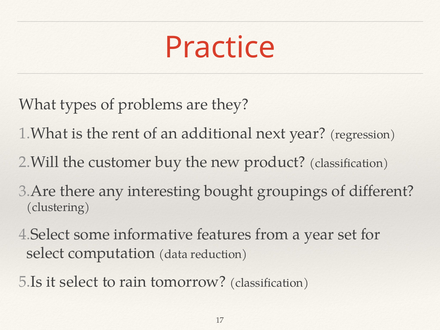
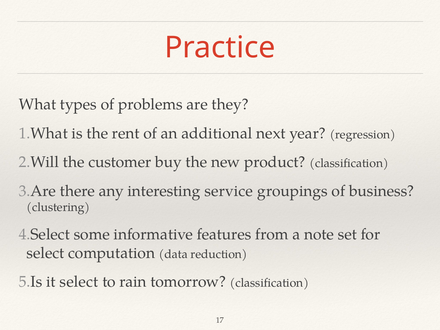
bought: bought -> service
different: different -> business
a year: year -> note
